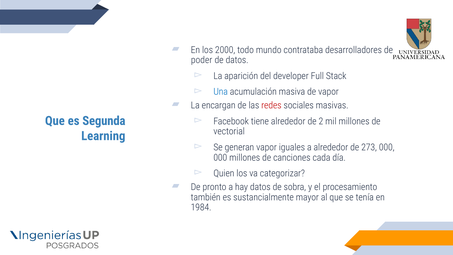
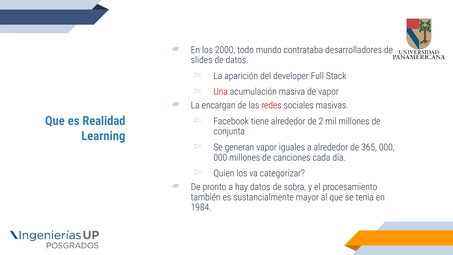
poder: poder -> slides
Una colour: blue -> red
Segunda: Segunda -> Realidad
vectorial: vectorial -> conjunta
273: 273 -> 365
